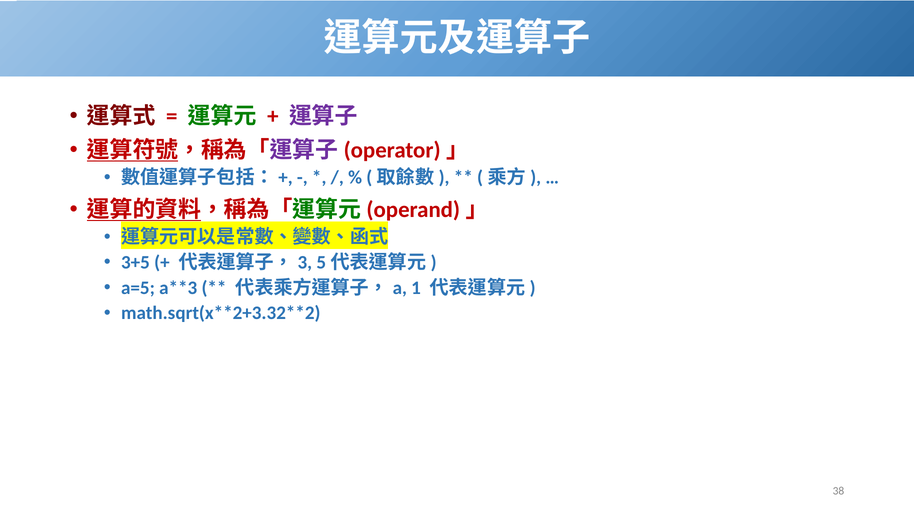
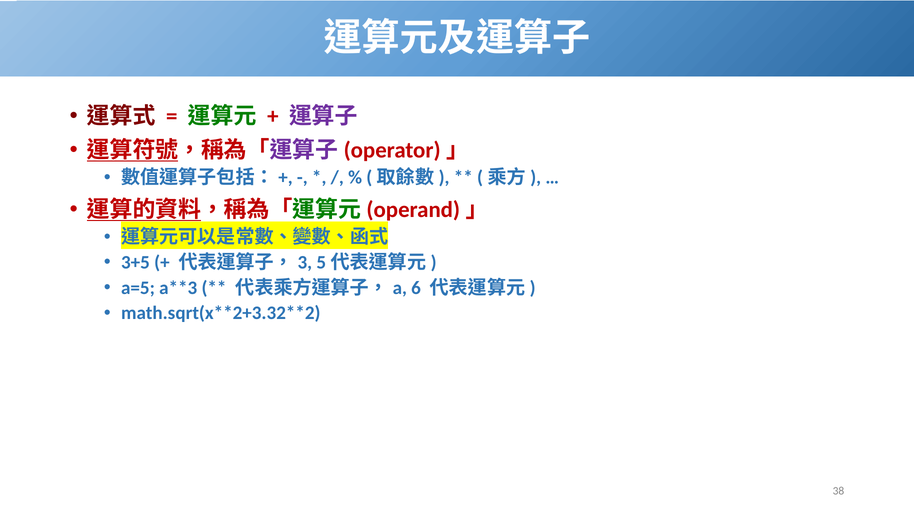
1: 1 -> 6
